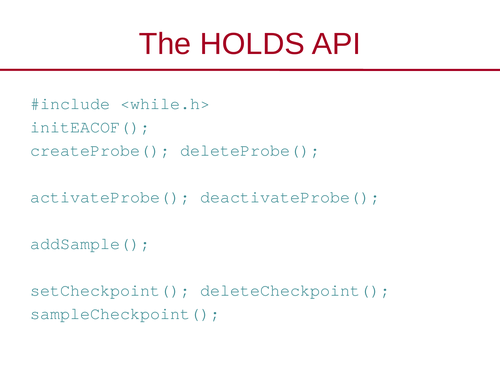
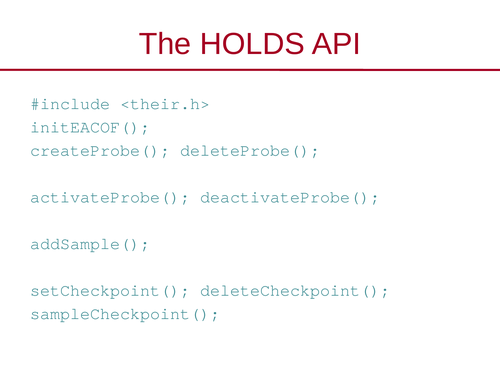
<while.h>: <while.h> -> <their.h>
